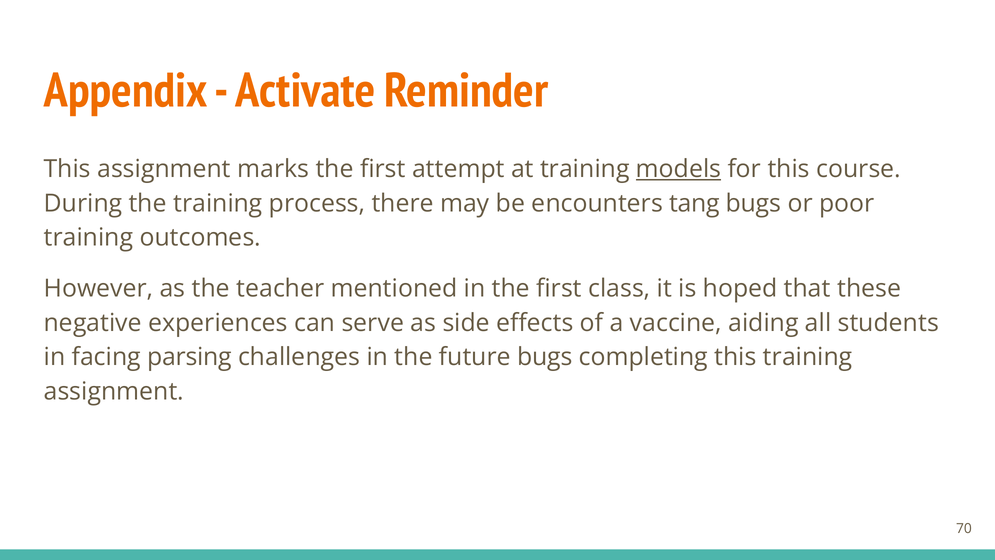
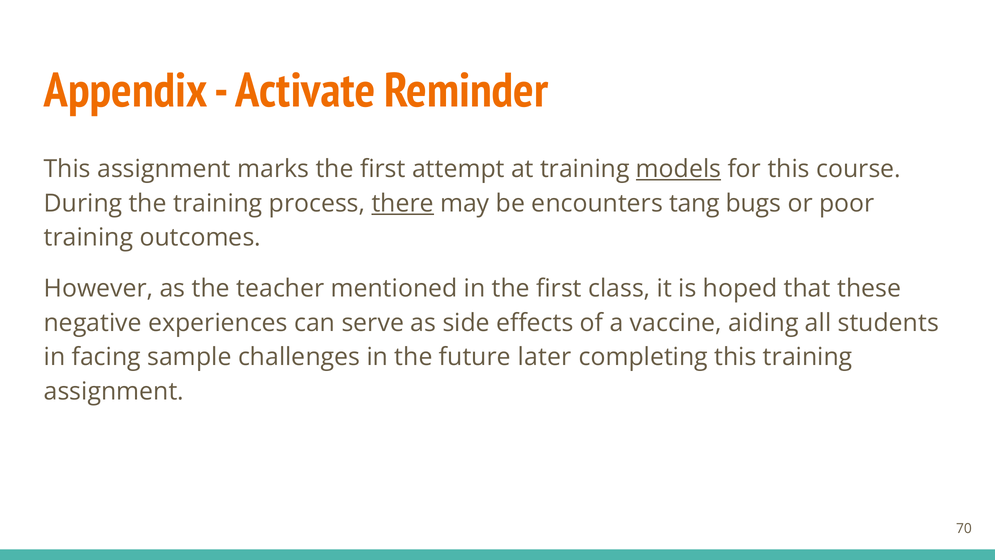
there underline: none -> present
parsing: parsing -> sample
future bugs: bugs -> later
